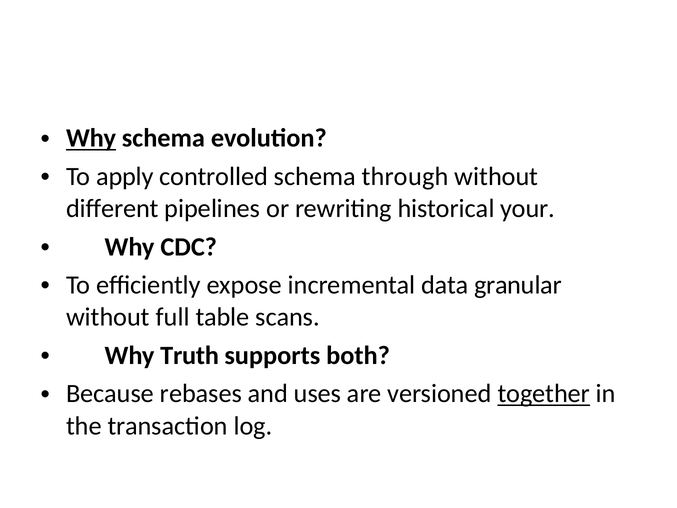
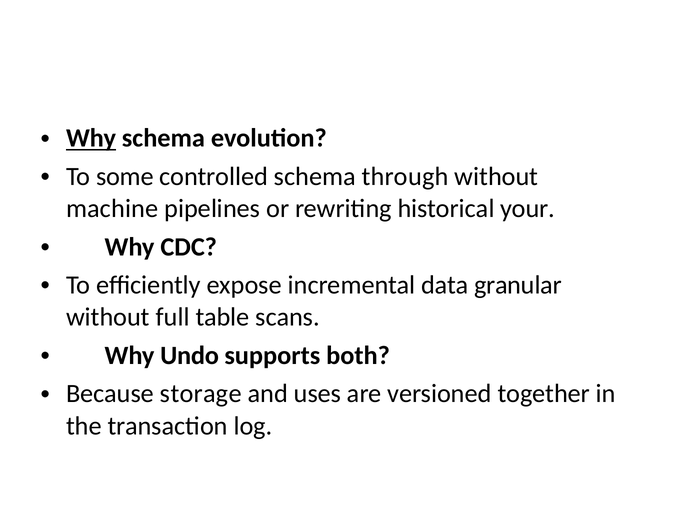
apply: apply -> some
different: different -> machine
Truth: Truth -> Undo
rebases: rebases -> storage
together underline: present -> none
